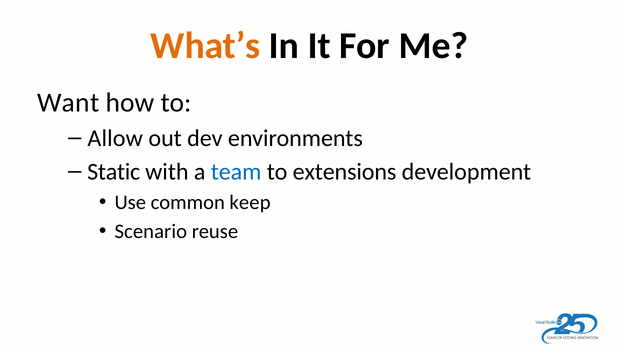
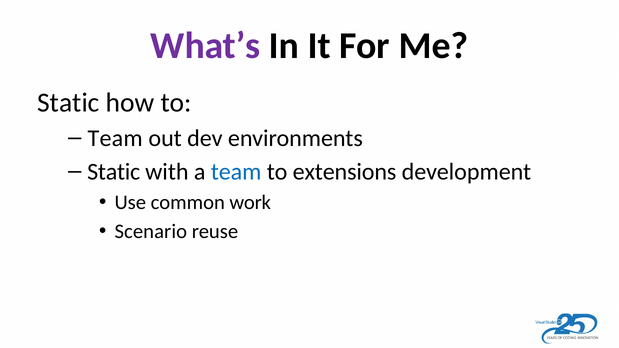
What’s colour: orange -> purple
Want at (68, 103): Want -> Static
Allow at (115, 138): Allow -> Team
keep: keep -> work
